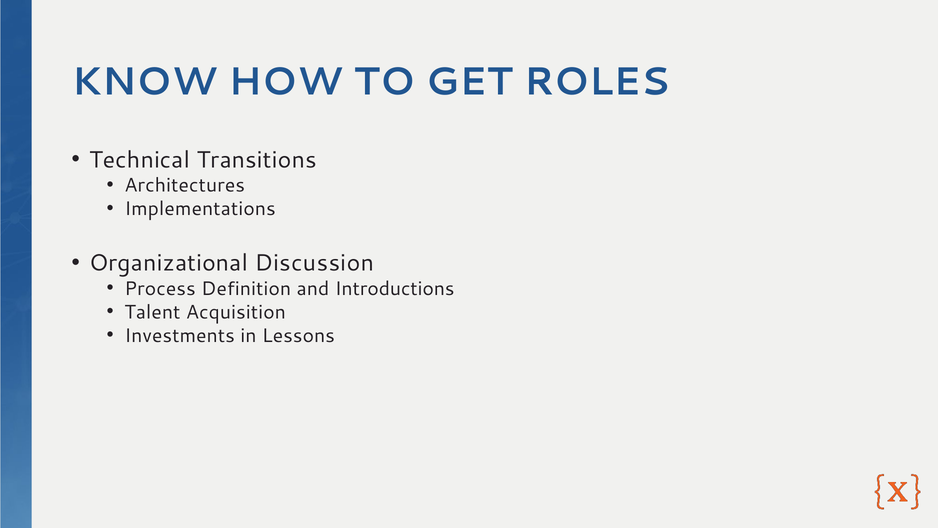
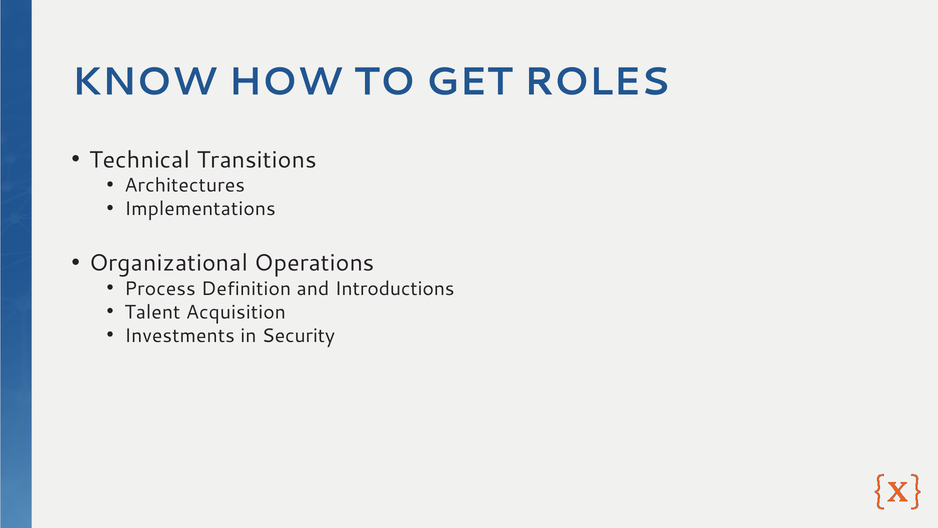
Discussion: Discussion -> Operations
Lessons: Lessons -> Security
